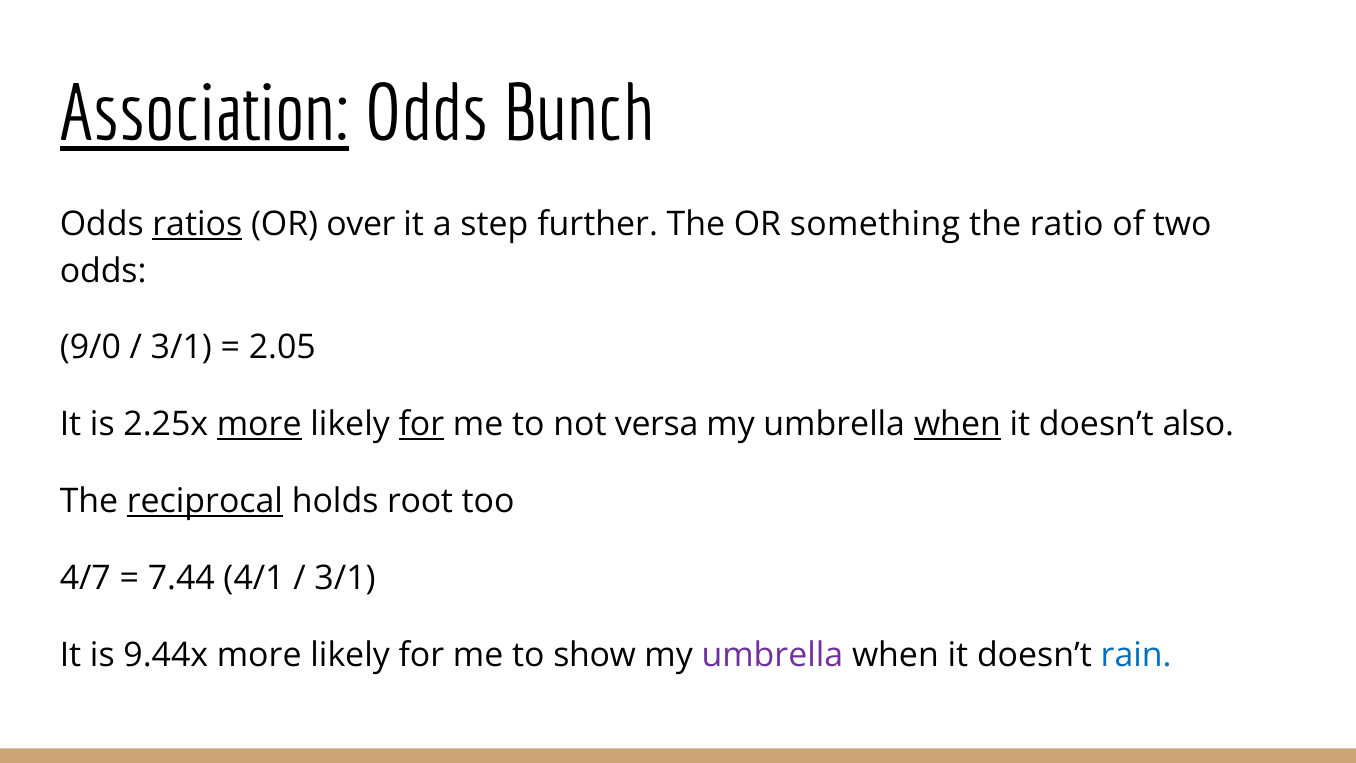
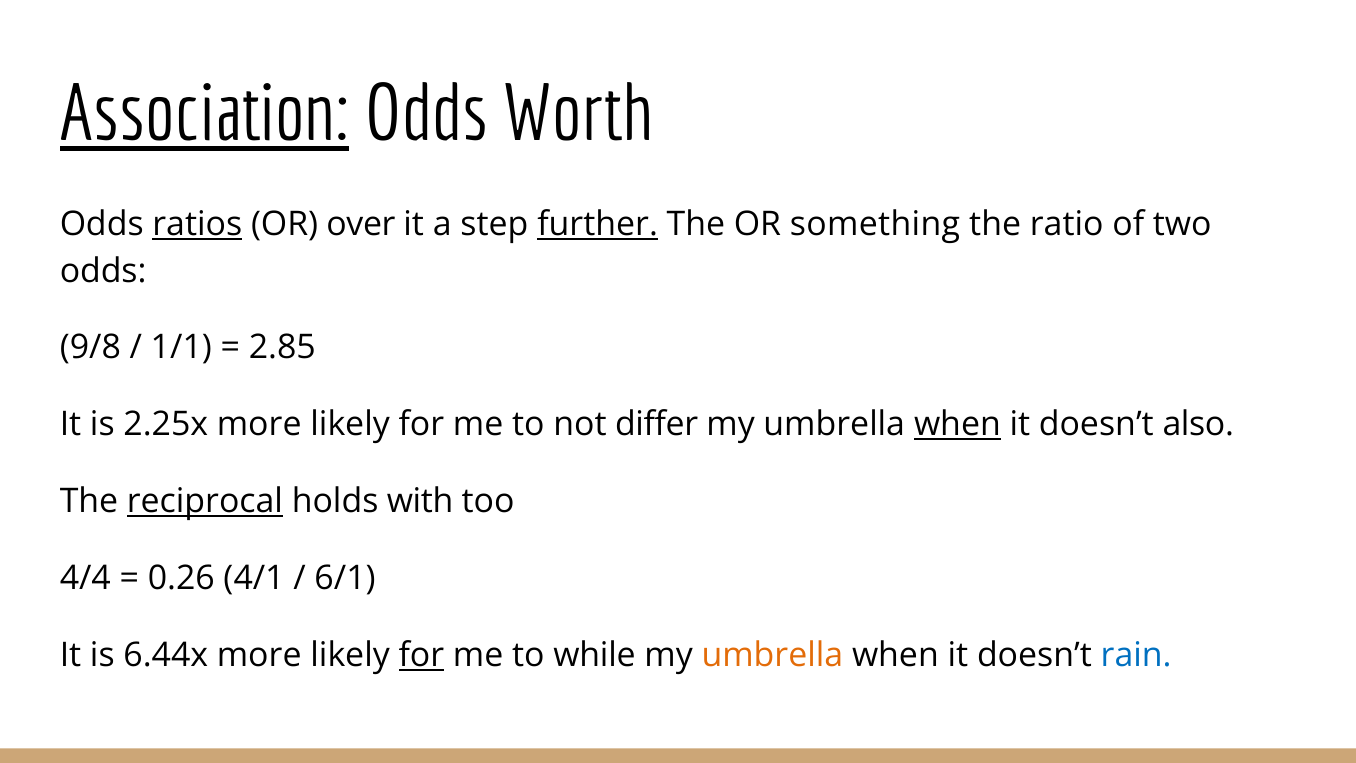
Bunch: Bunch -> Worth
further underline: none -> present
9/0: 9/0 -> 9/8
3/1 at (181, 348): 3/1 -> 1/1
2.05: 2.05 -> 2.85
more at (259, 425) underline: present -> none
for at (421, 425) underline: present -> none
versa: versa -> differ
root: root -> with
4/7: 4/7 -> 4/4
7.44: 7.44 -> 0.26
3/1 at (345, 578): 3/1 -> 6/1
9.44x: 9.44x -> 6.44x
for at (421, 655) underline: none -> present
show: show -> while
umbrella at (772, 655) colour: purple -> orange
